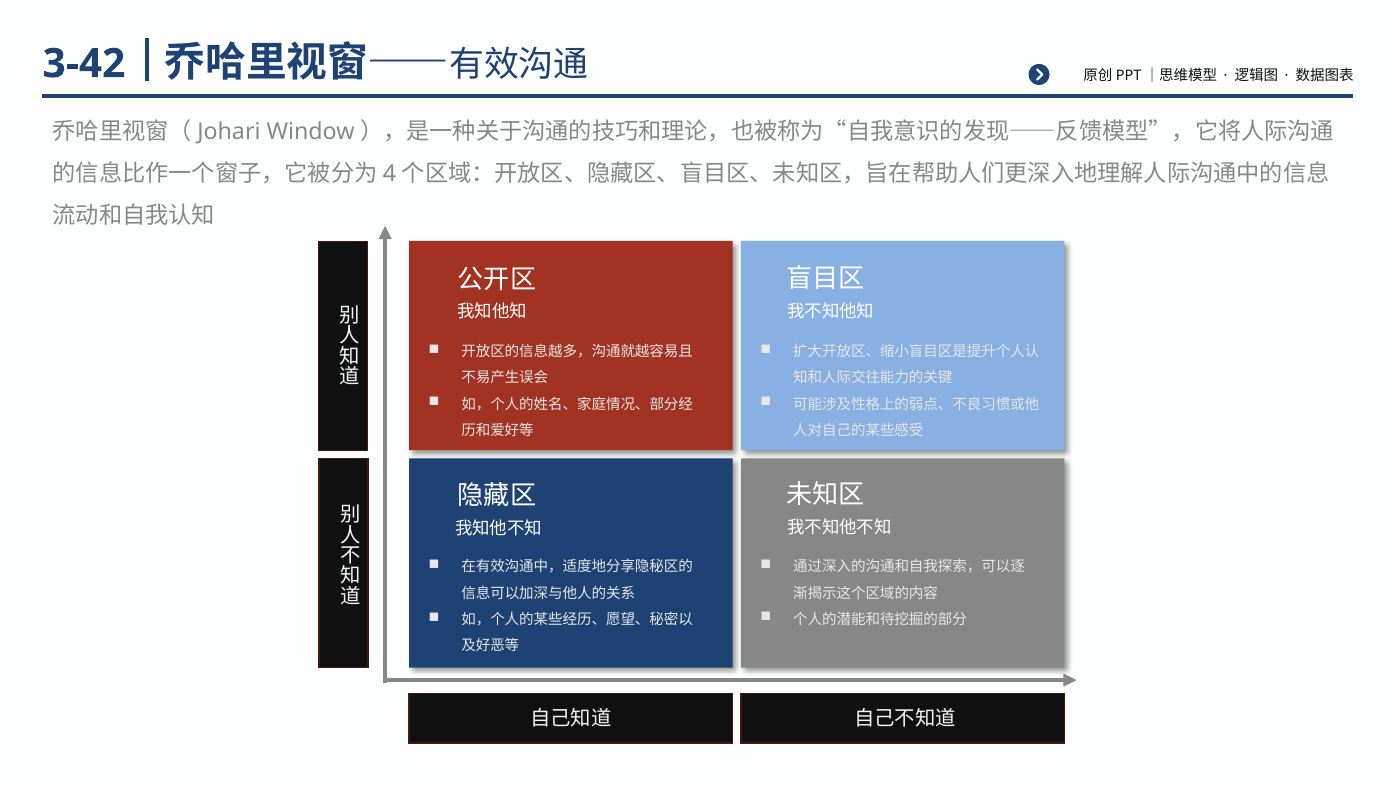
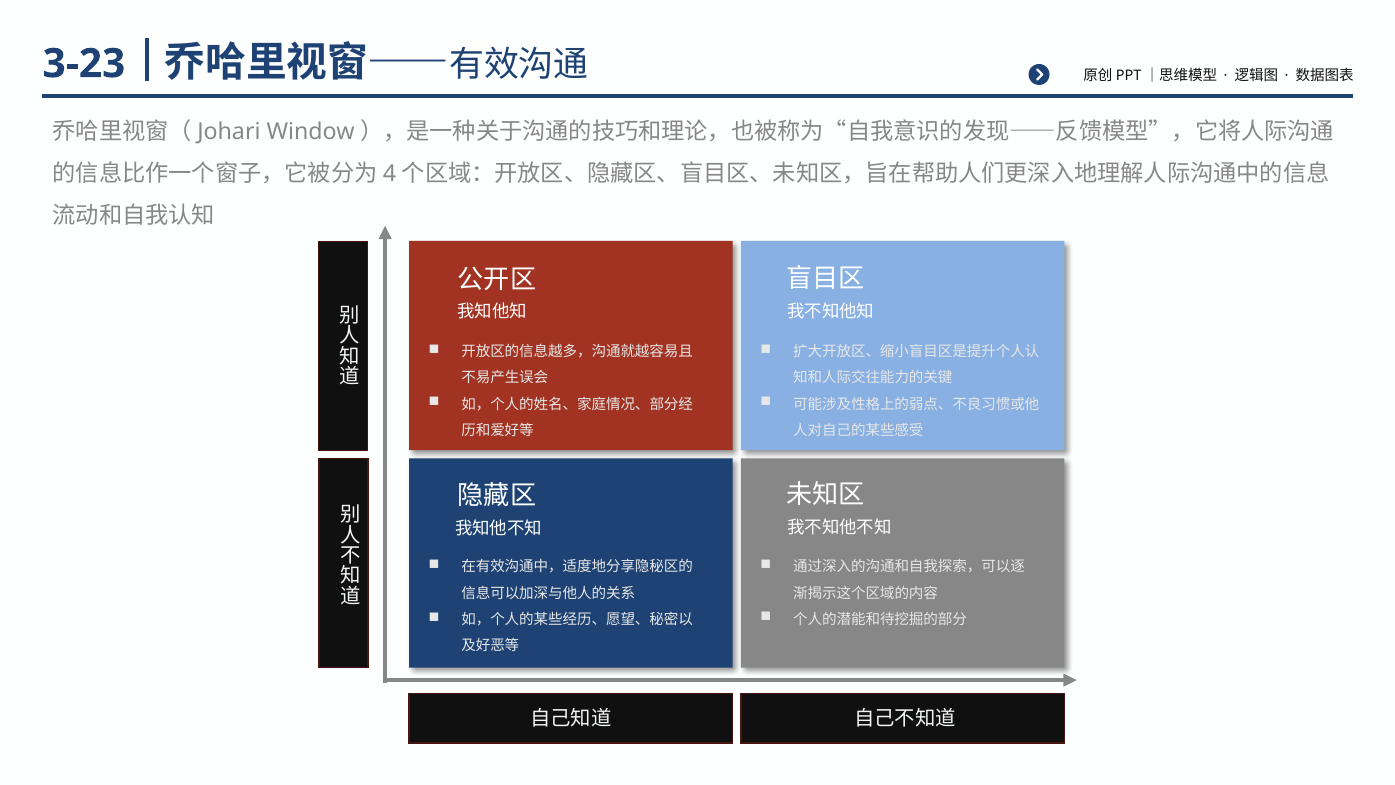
3-42: 3-42 -> 3-23
